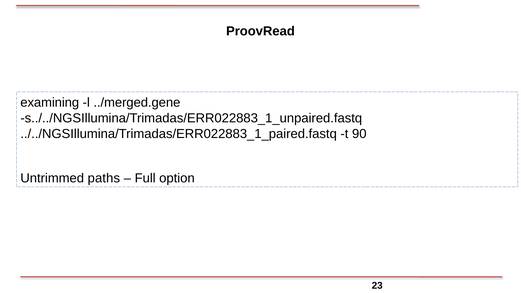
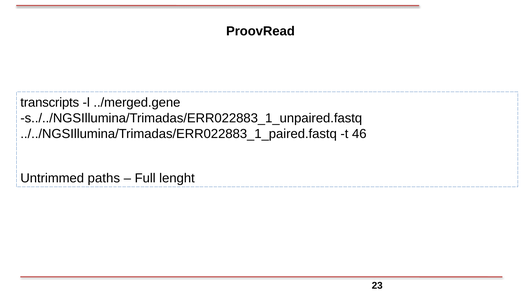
examining: examining -> transcripts
90: 90 -> 46
option: option -> lenght
